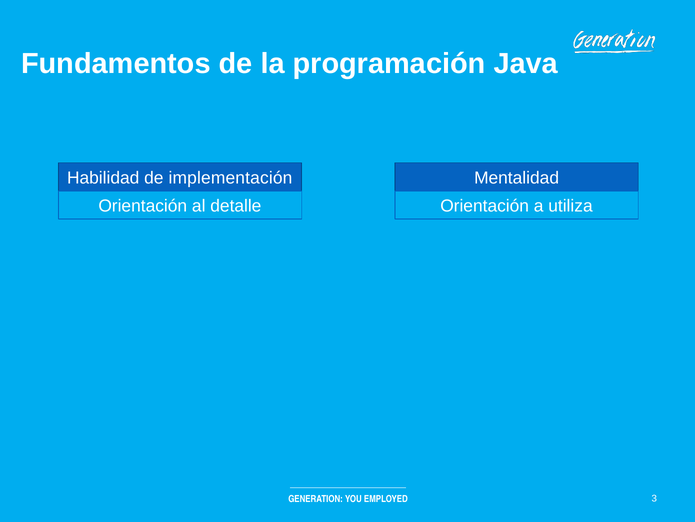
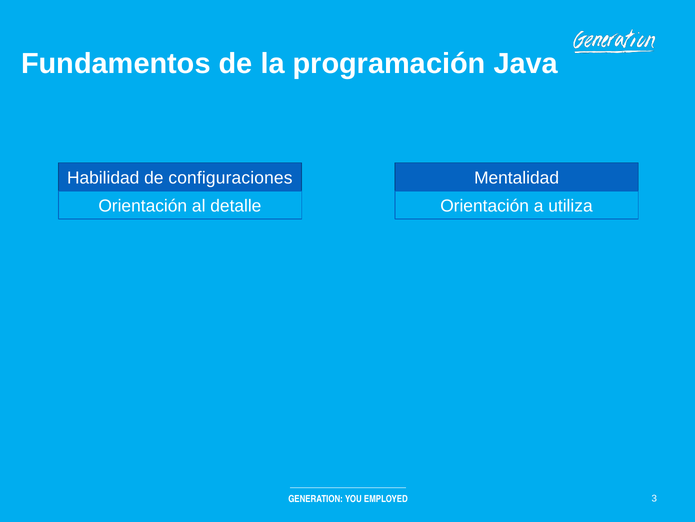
implementación: implementación -> configuraciones
